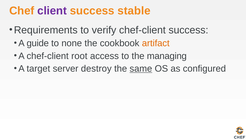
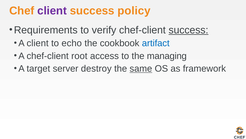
stable: stable -> policy
success at (188, 30) underline: none -> present
A guide: guide -> client
none: none -> echo
artifact colour: orange -> blue
configured: configured -> framework
